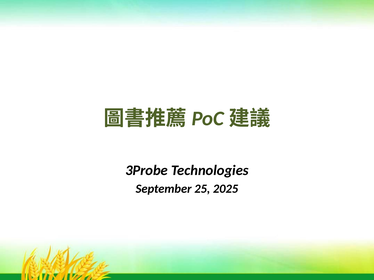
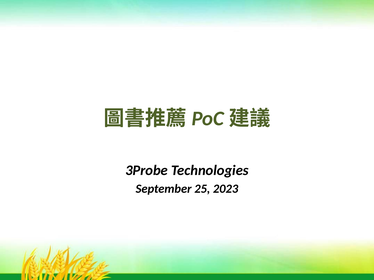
2025: 2025 -> 2023
